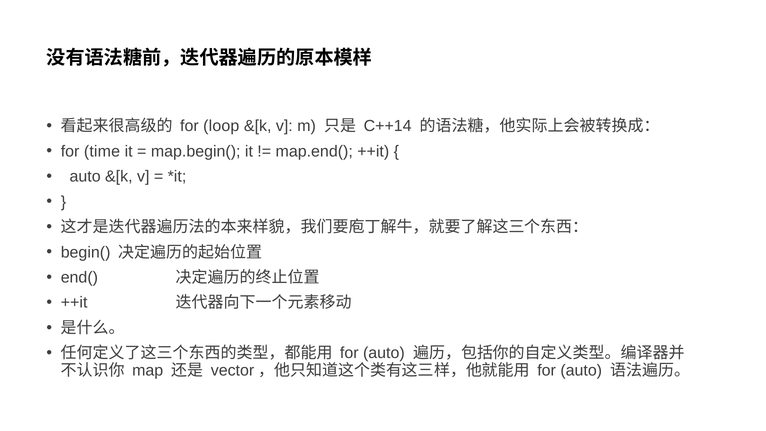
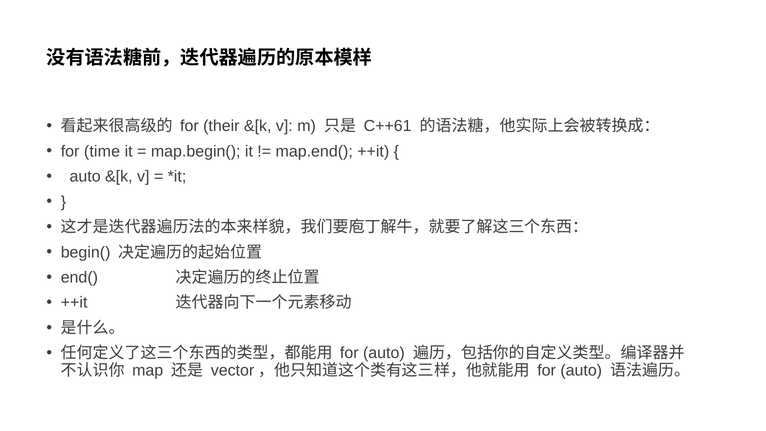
loop: loop -> their
C++14: C++14 -> C++61
